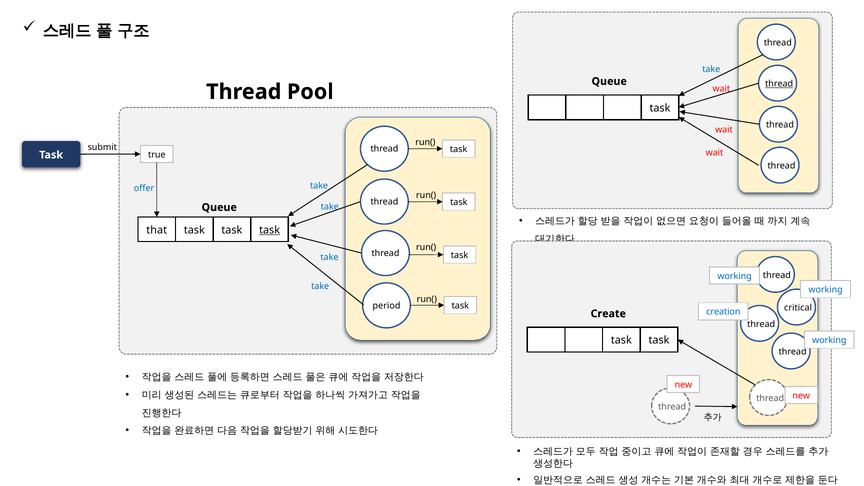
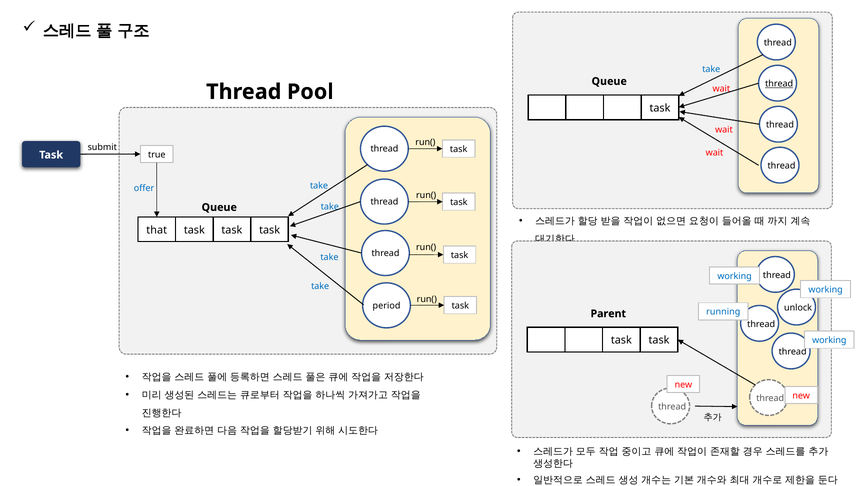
task at (270, 230) underline: present -> none
critical: critical -> unlock
creation: creation -> running
Create: Create -> Parent
